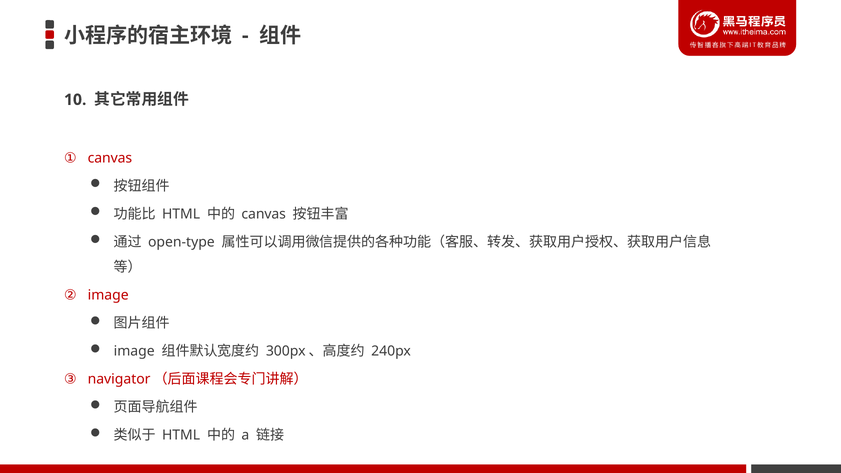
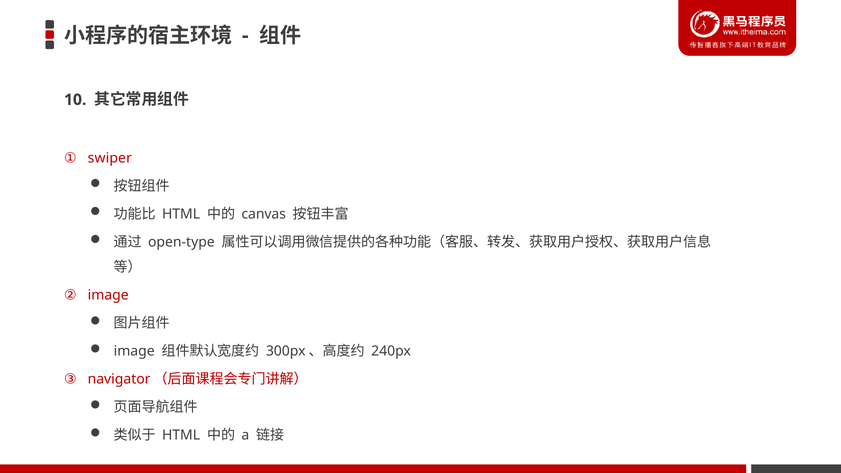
canvas at (110, 158): canvas -> swiper
